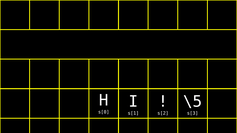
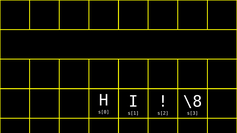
\5: \5 -> \8
